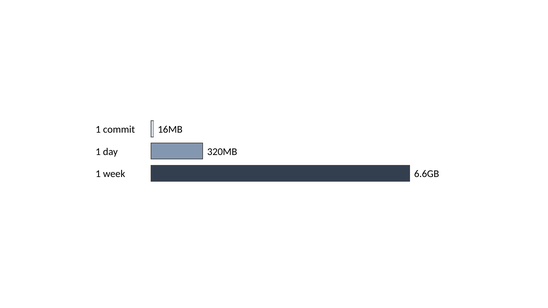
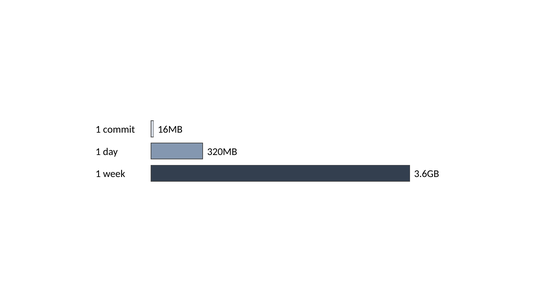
6.6GB: 6.6GB -> 3.6GB
